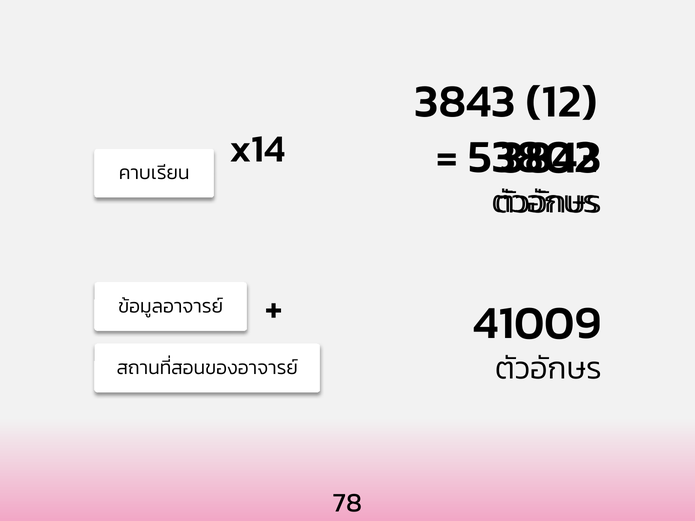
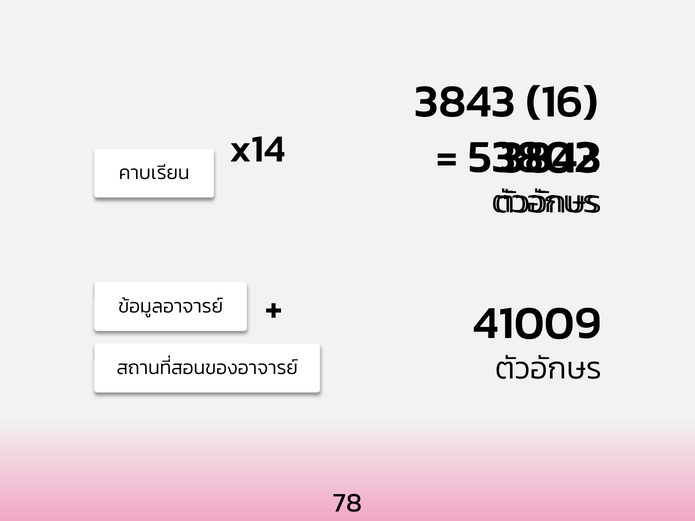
12: 12 -> 16
